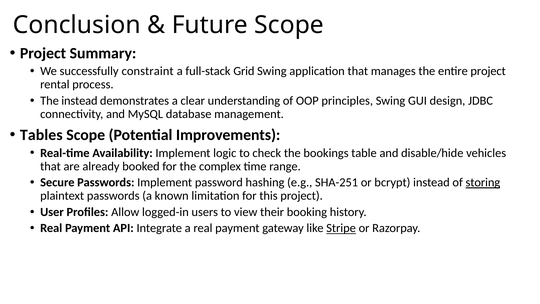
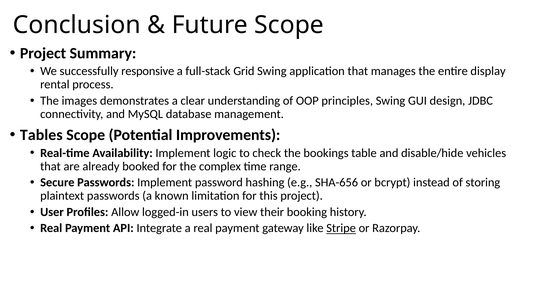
constraint: constraint -> responsive
entire project: project -> display
The instead: instead -> images
SHA-251: SHA-251 -> SHA-656
storing underline: present -> none
